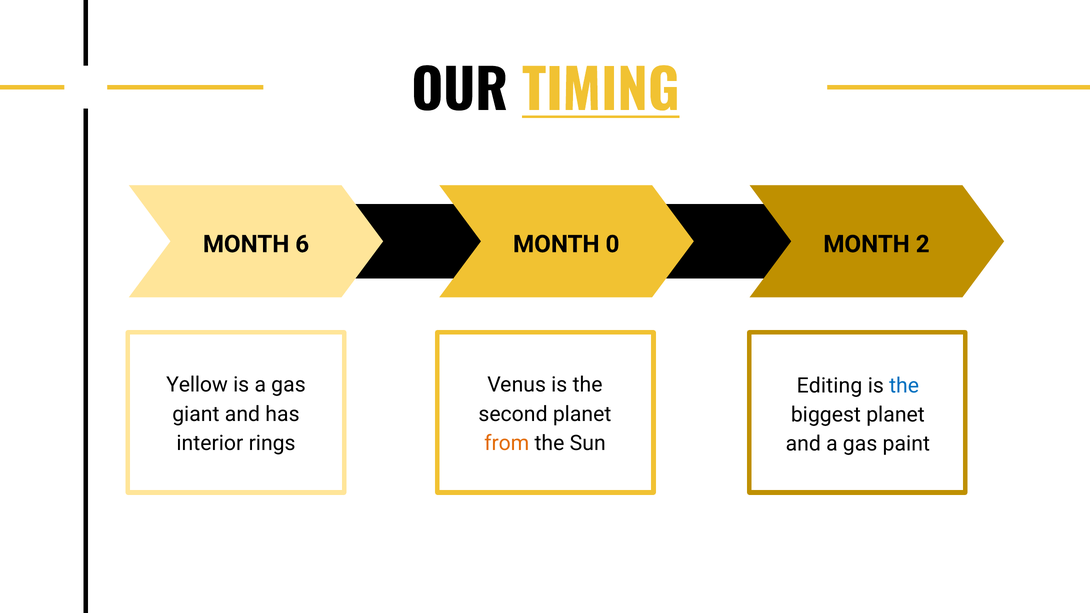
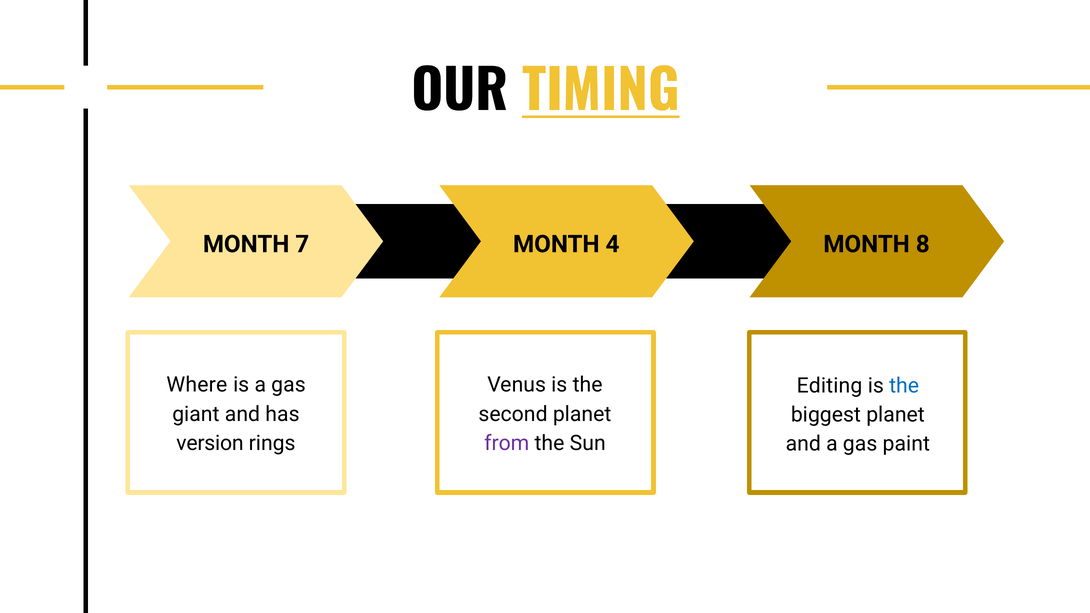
6: 6 -> 7
0: 0 -> 4
2: 2 -> 8
Yellow: Yellow -> Where
interior: interior -> version
from colour: orange -> purple
